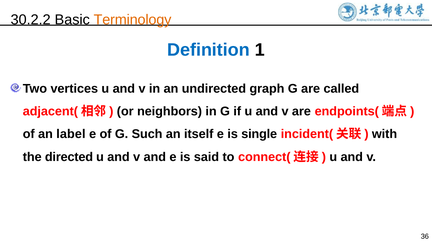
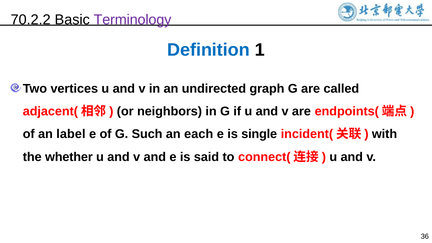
30.2.2: 30.2.2 -> 70.2.2
Terminology colour: orange -> purple
itself: itself -> each
directed: directed -> whether
